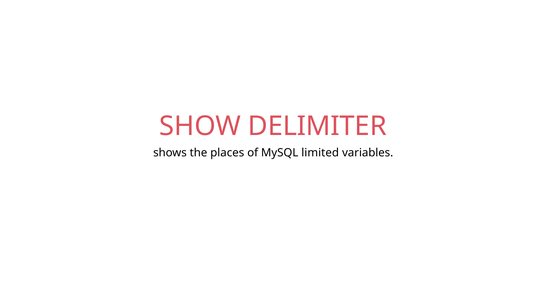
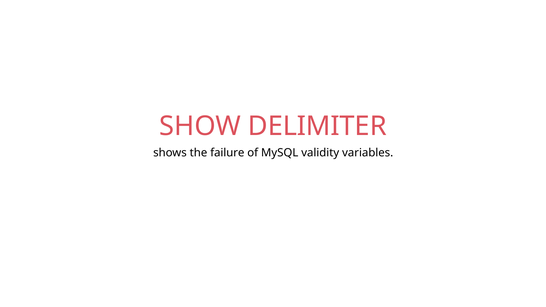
places: places -> failure
limited: limited -> validity
